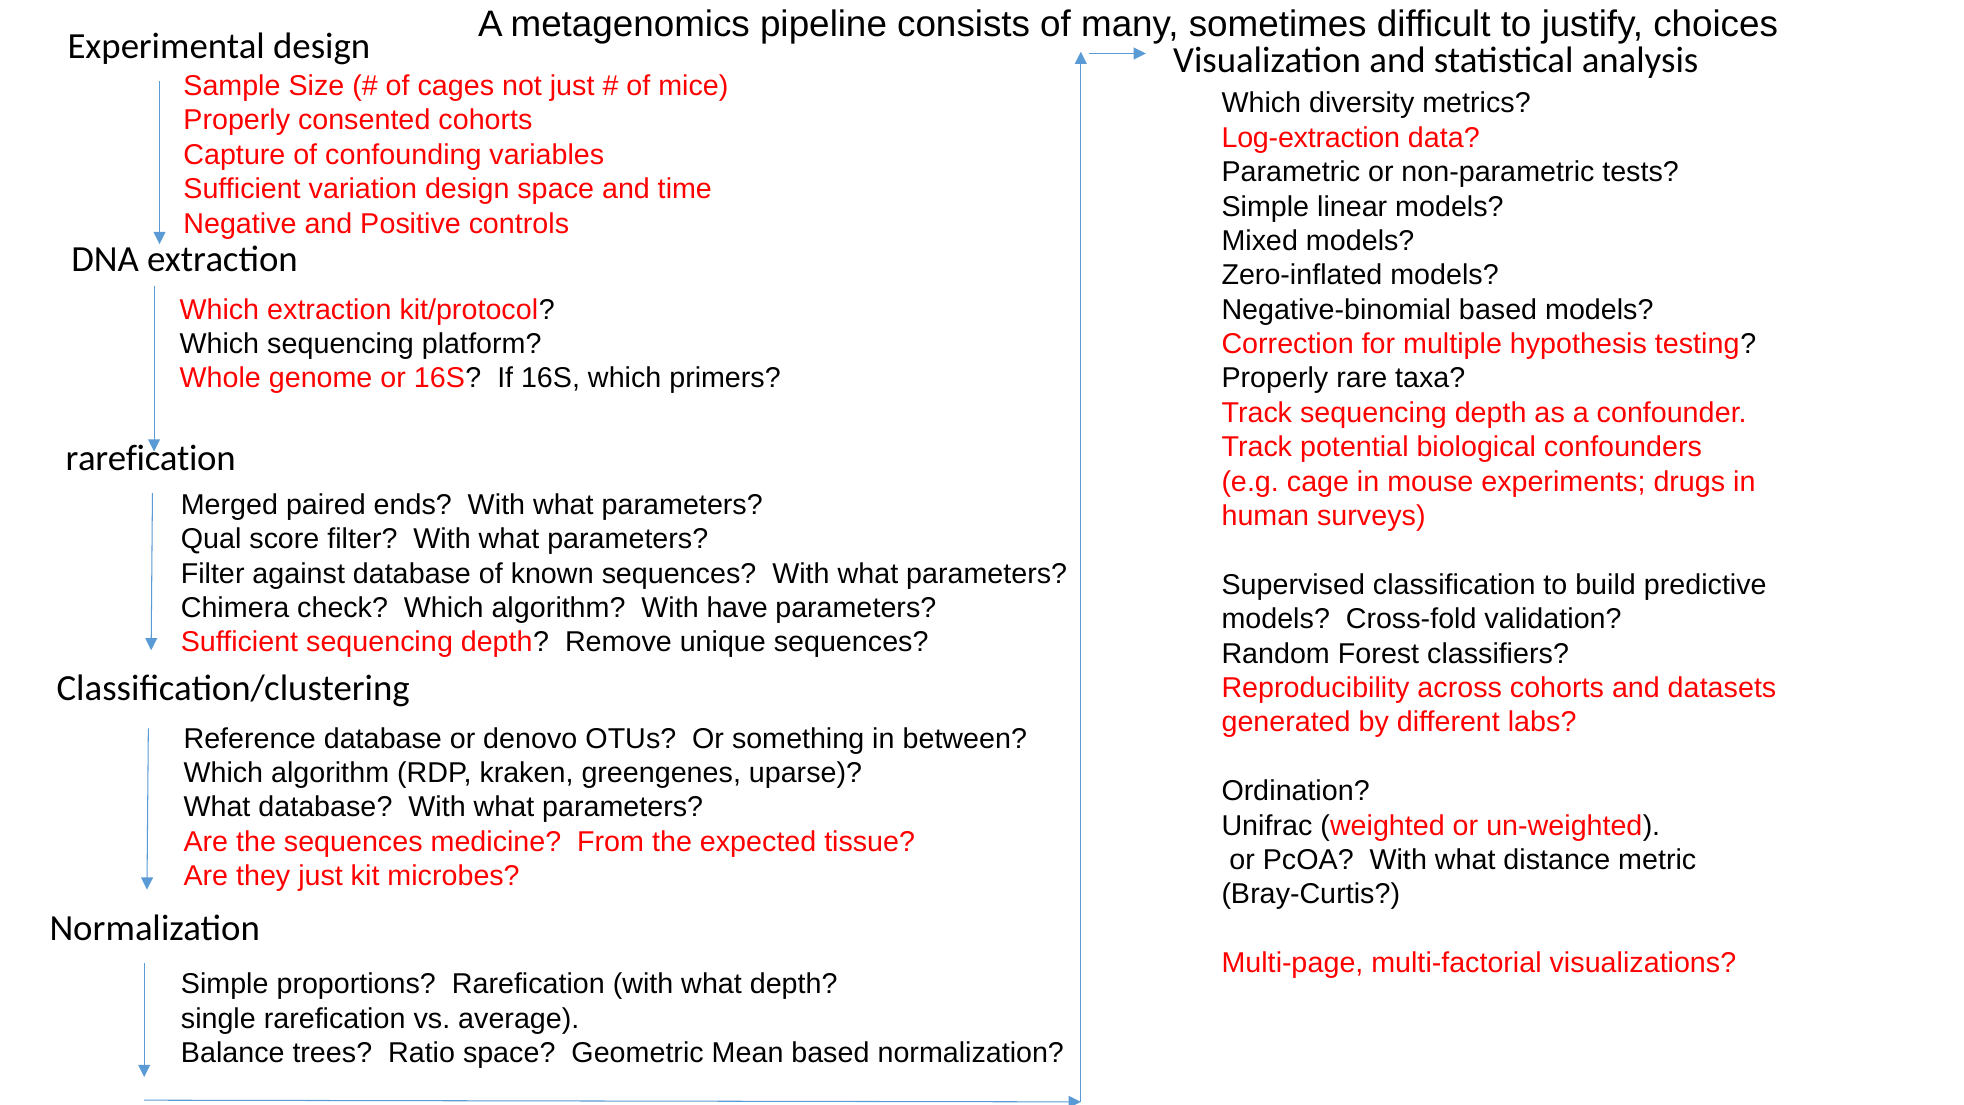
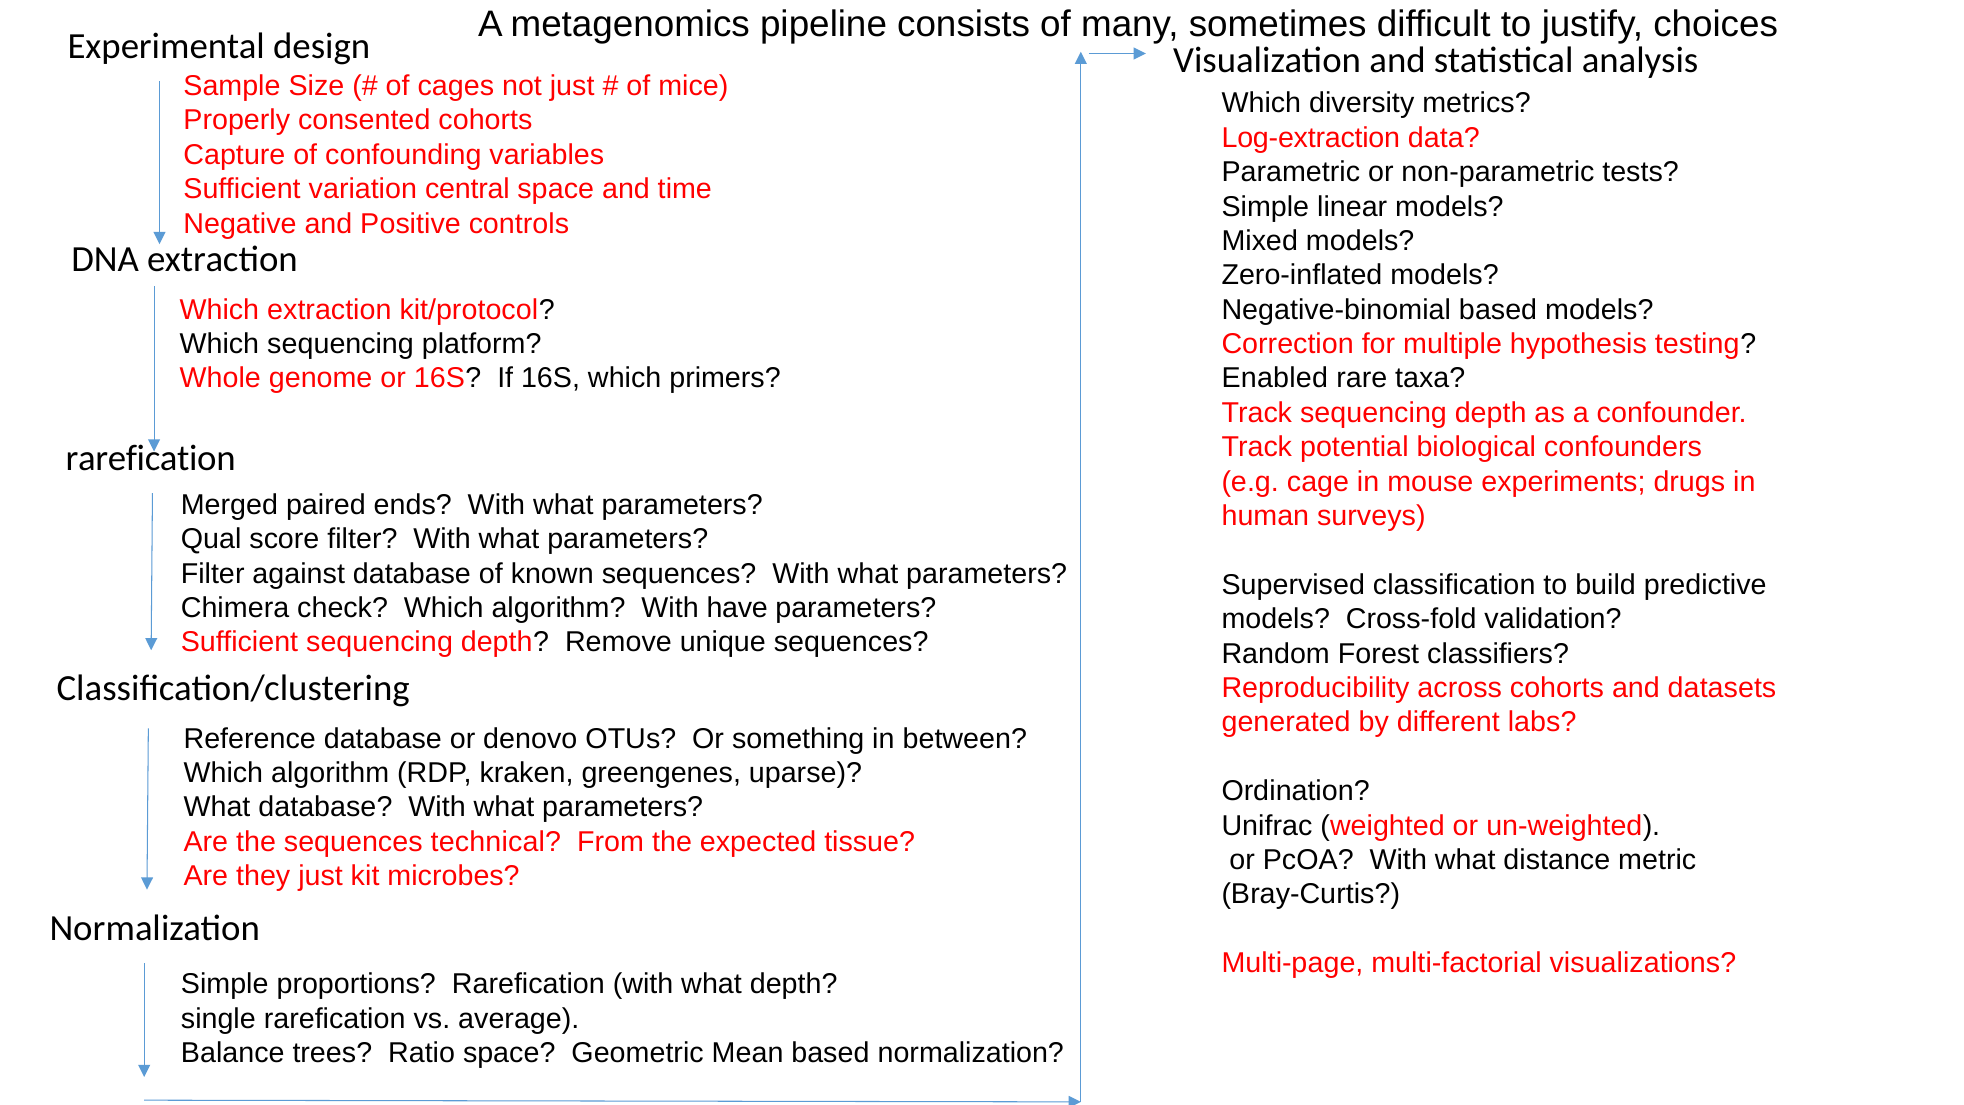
variation design: design -> central
Properly at (1275, 378): Properly -> Enabled
medicine: medicine -> technical
